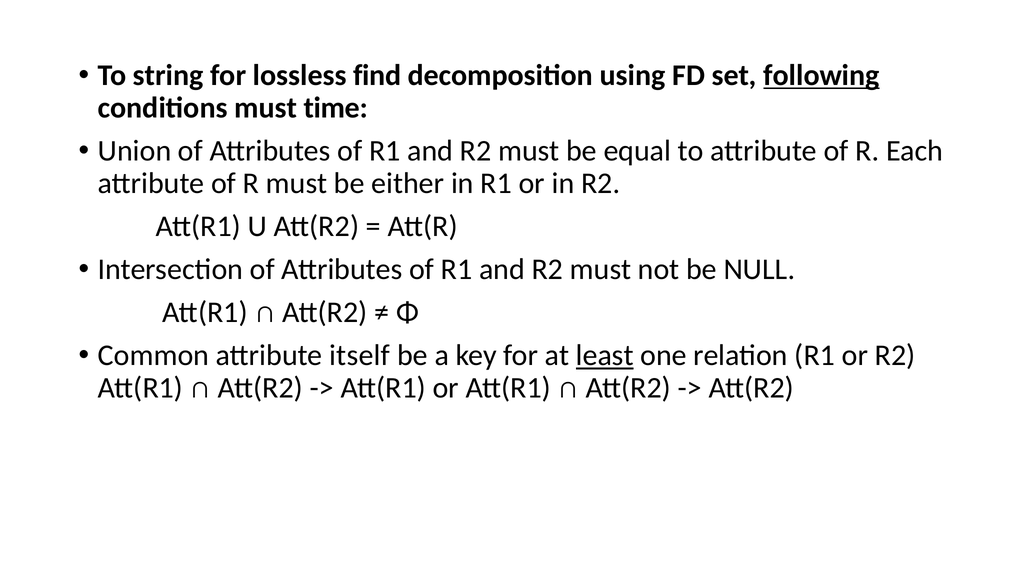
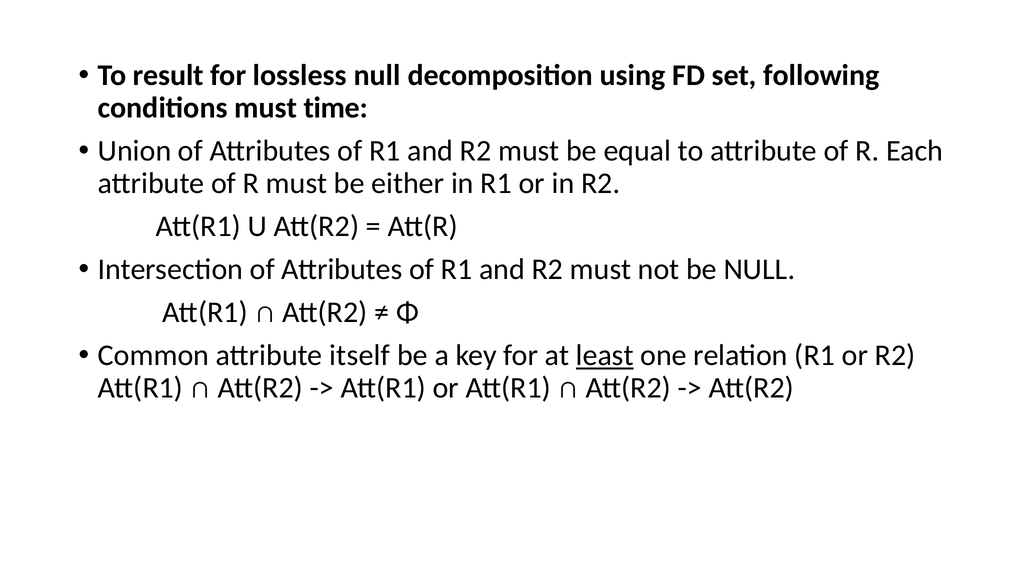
string: string -> result
lossless find: find -> null
following underline: present -> none
